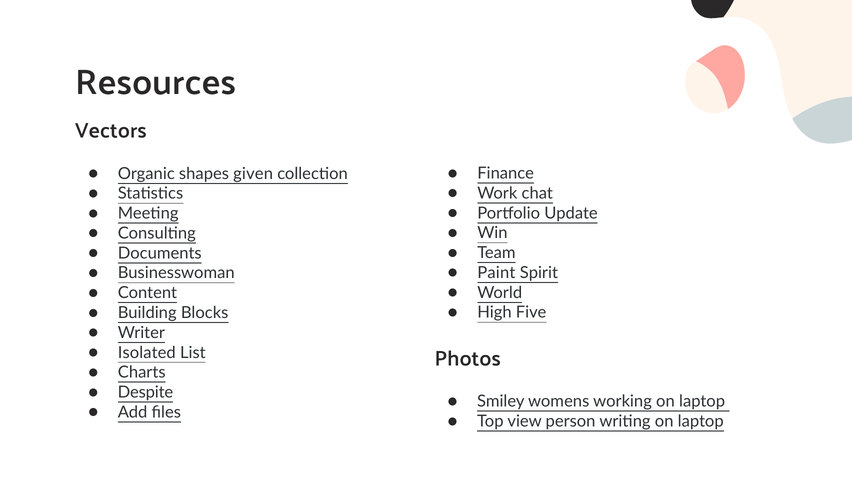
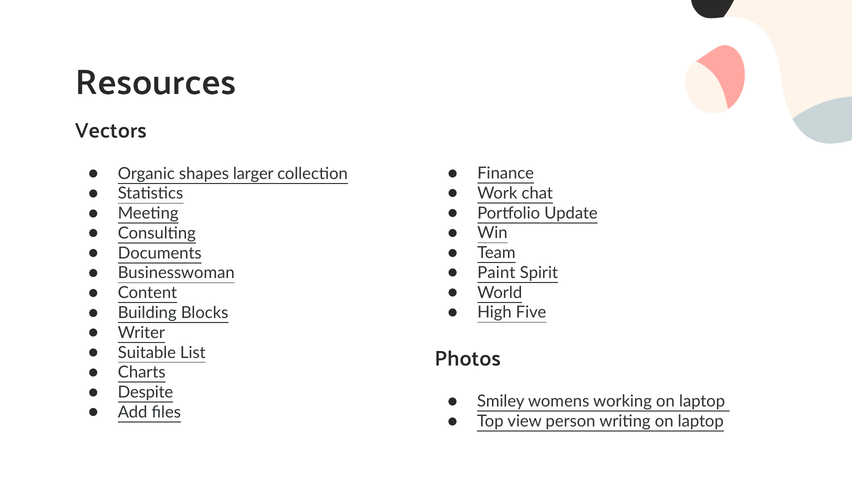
given: given -> larger
Isolated: Isolated -> Suitable
